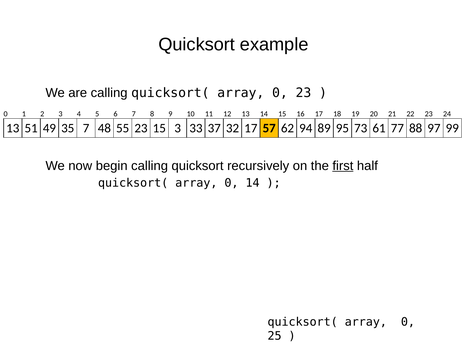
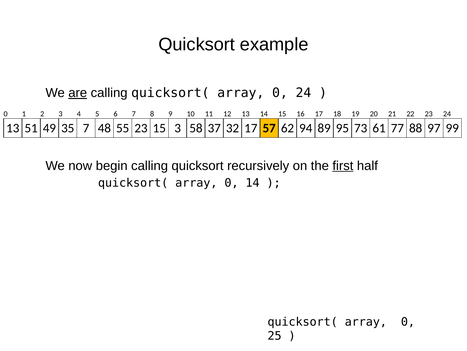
are underline: none -> present
0 23: 23 -> 24
33: 33 -> 58
